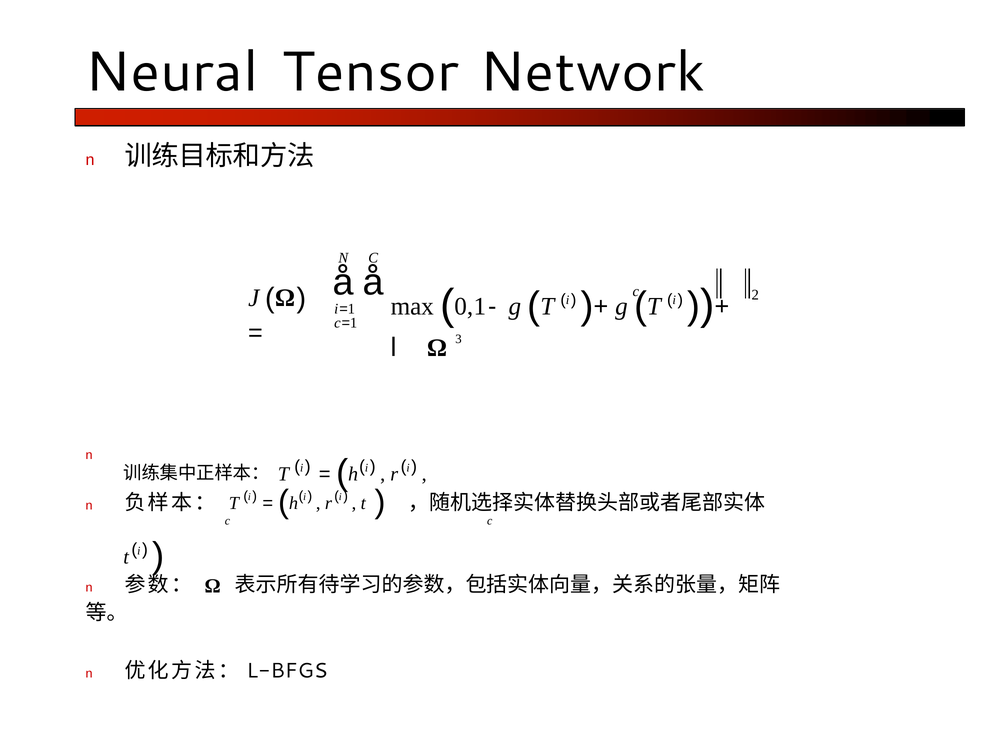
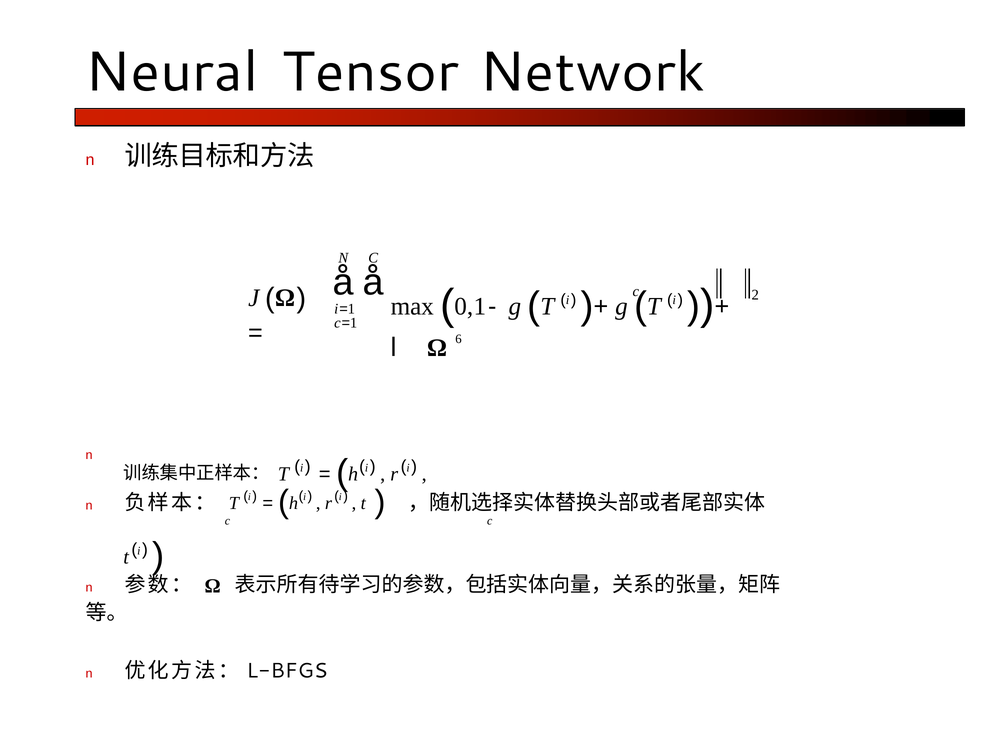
3: 3 -> 6
